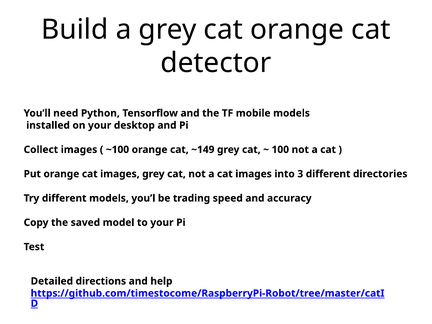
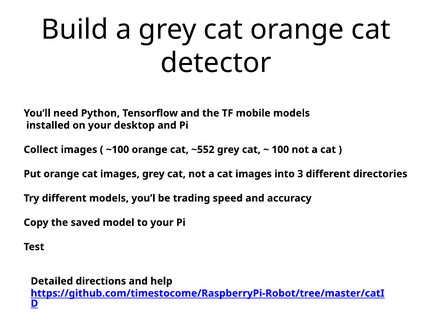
~149: ~149 -> ~552
